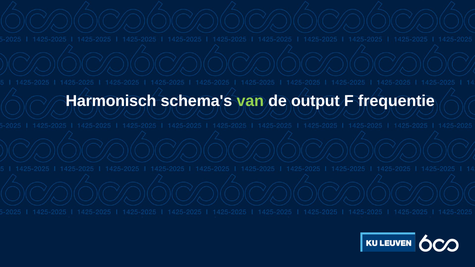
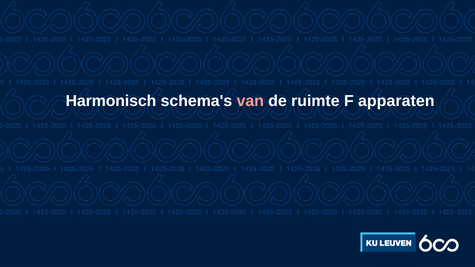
van colour: light green -> pink
output: output -> ruimte
frequentie: frequentie -> apparaten
